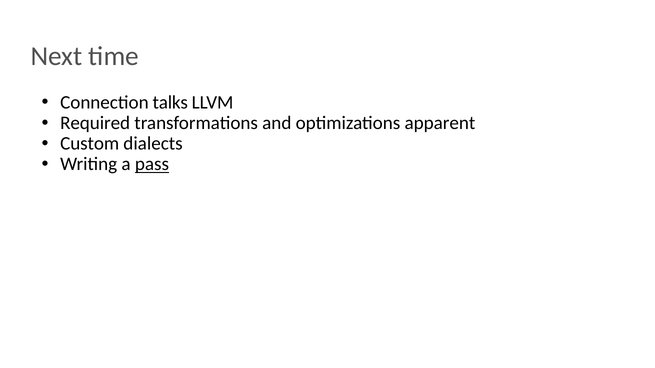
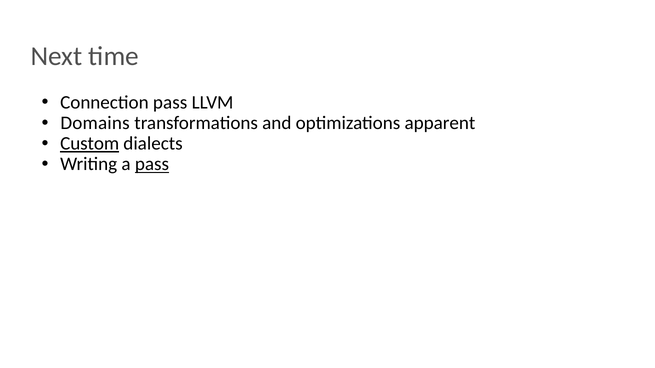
Connection talks: talks -> pass
Required: Required -> Domains
Custom underline: none -> present
